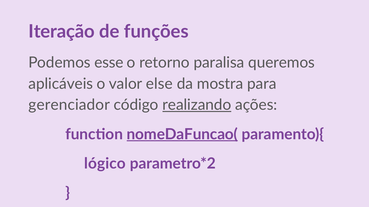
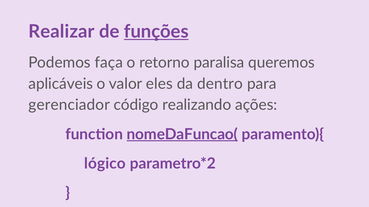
Iteração: Iteração -> Realizar
funções underline: none -> present
esse: esse -> faça
else: else -> eles
mostra: mostra -> dentro
realizando underline: present -> none
